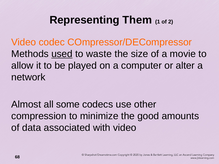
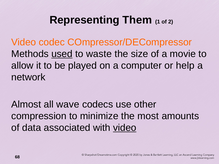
alter: alter -> help
some: some -> wave
good: good -> most
video at (125, 128) underline: none -> present
